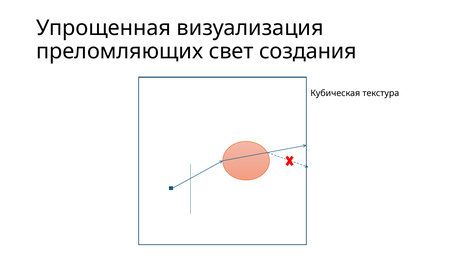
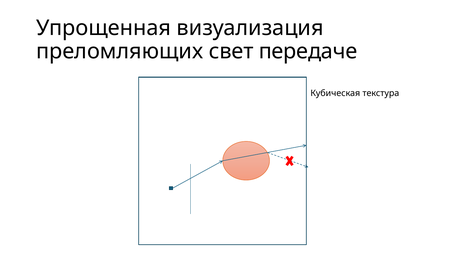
создания: создания -> передаче
